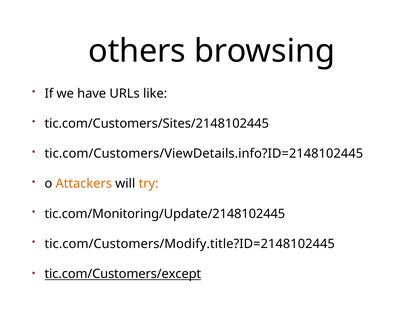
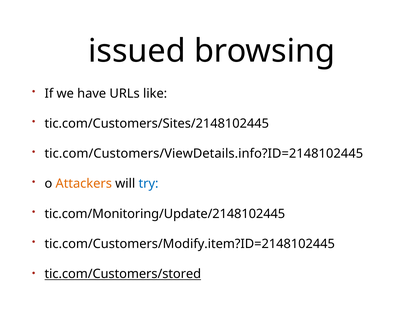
others: others -> issued
try colour: orange -> blue
tic.com/Customers/Modify.title?ID=2148102445: tic.com/Customers/Modify.title?ID=2148102445 -> tic.com/Customers/Modify.item?ID=2148102445
tic.com/Customers/except: tic.com/Customers/except -> tic.com/Customers/stored
